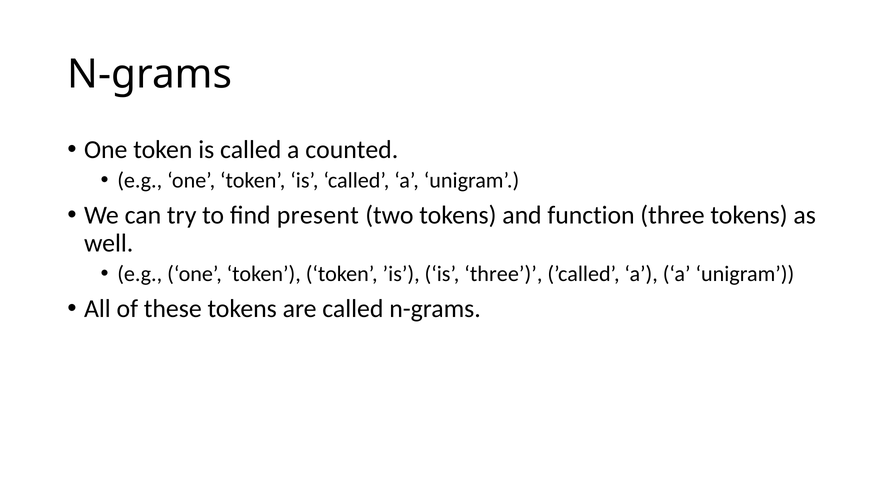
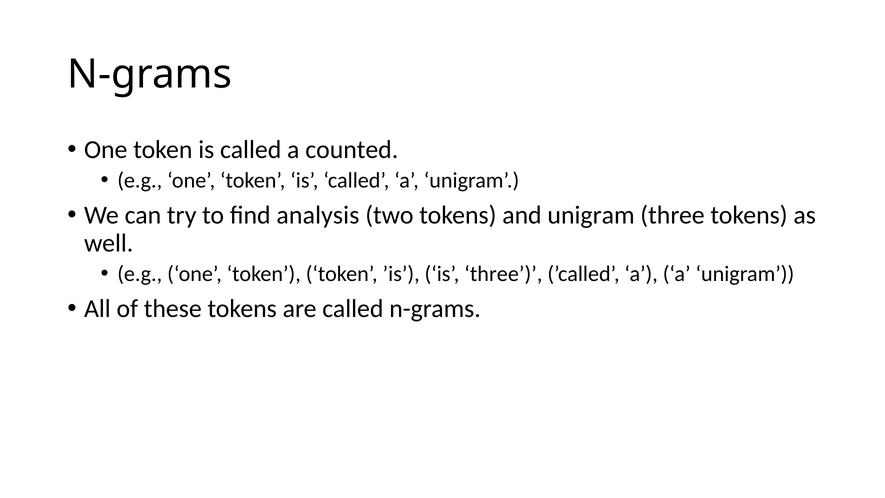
present: present -> analysis
and function: function -> unigram
